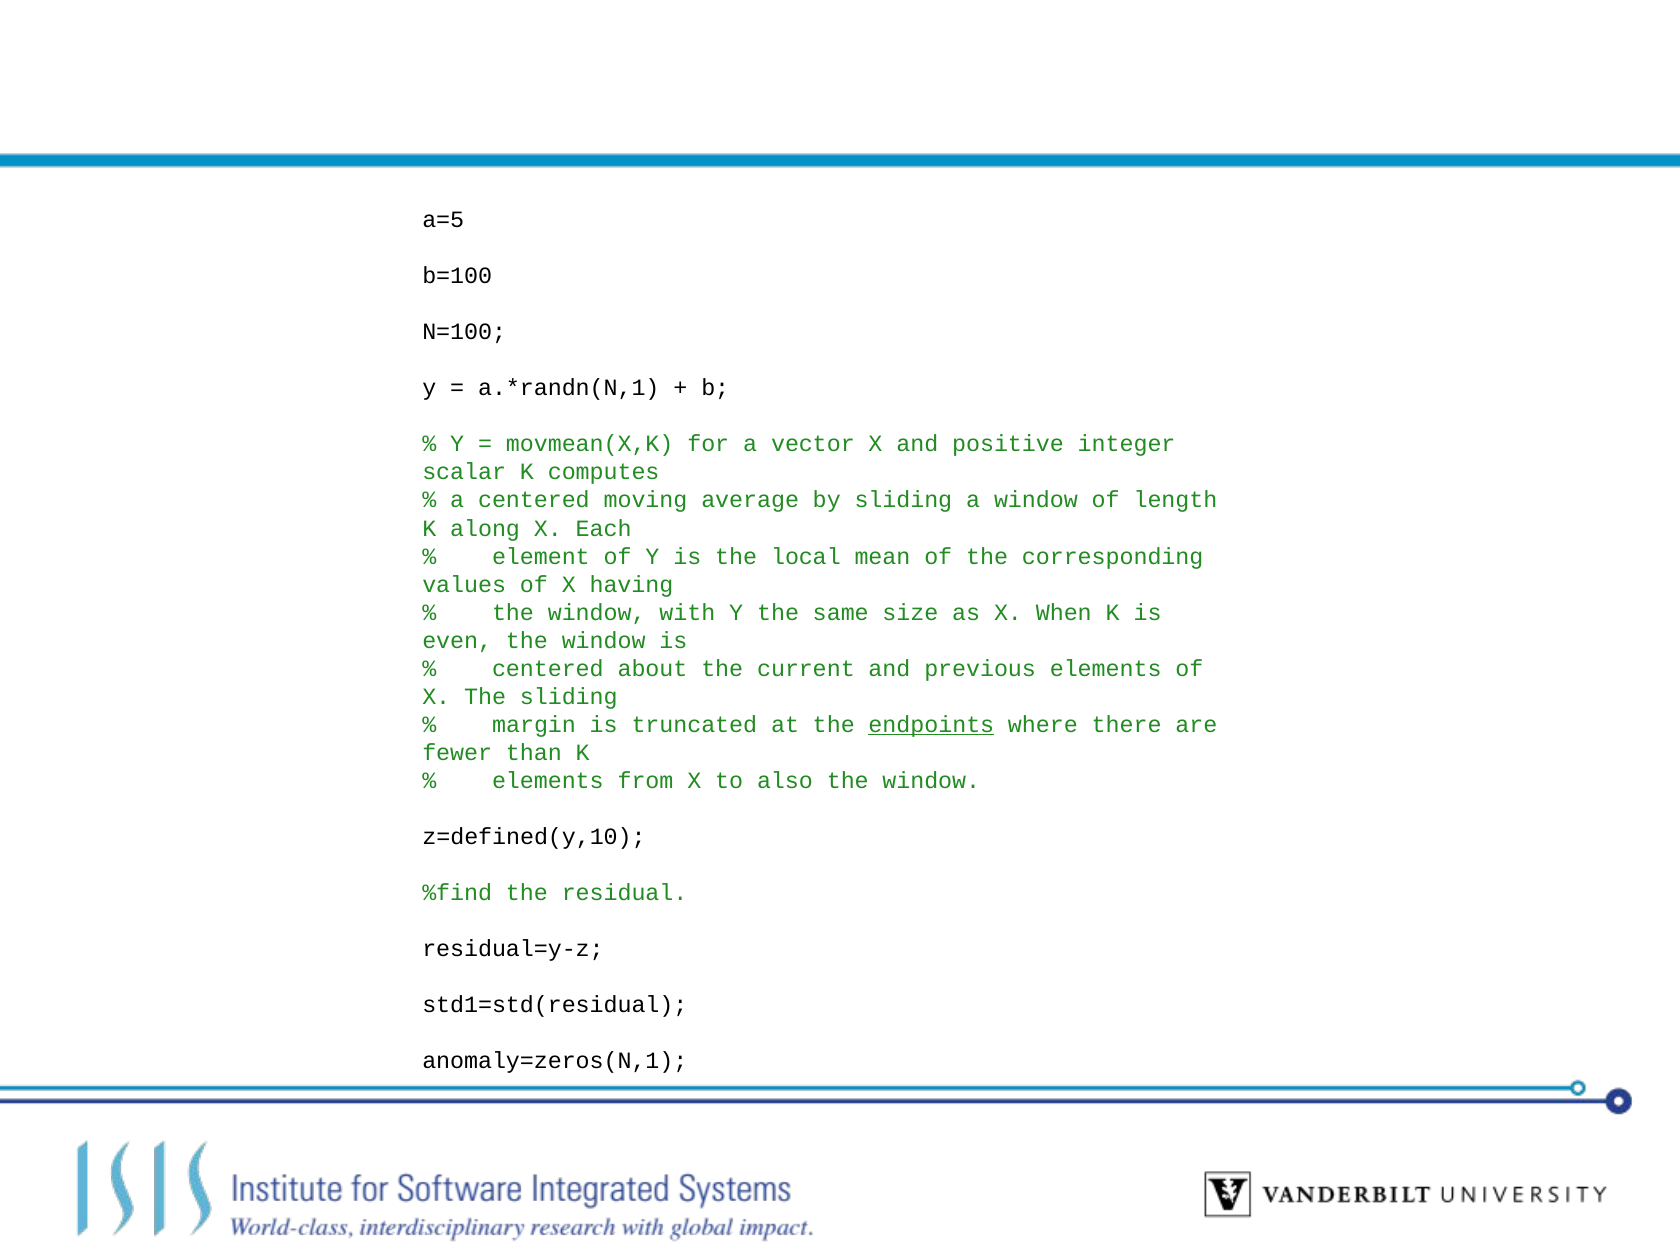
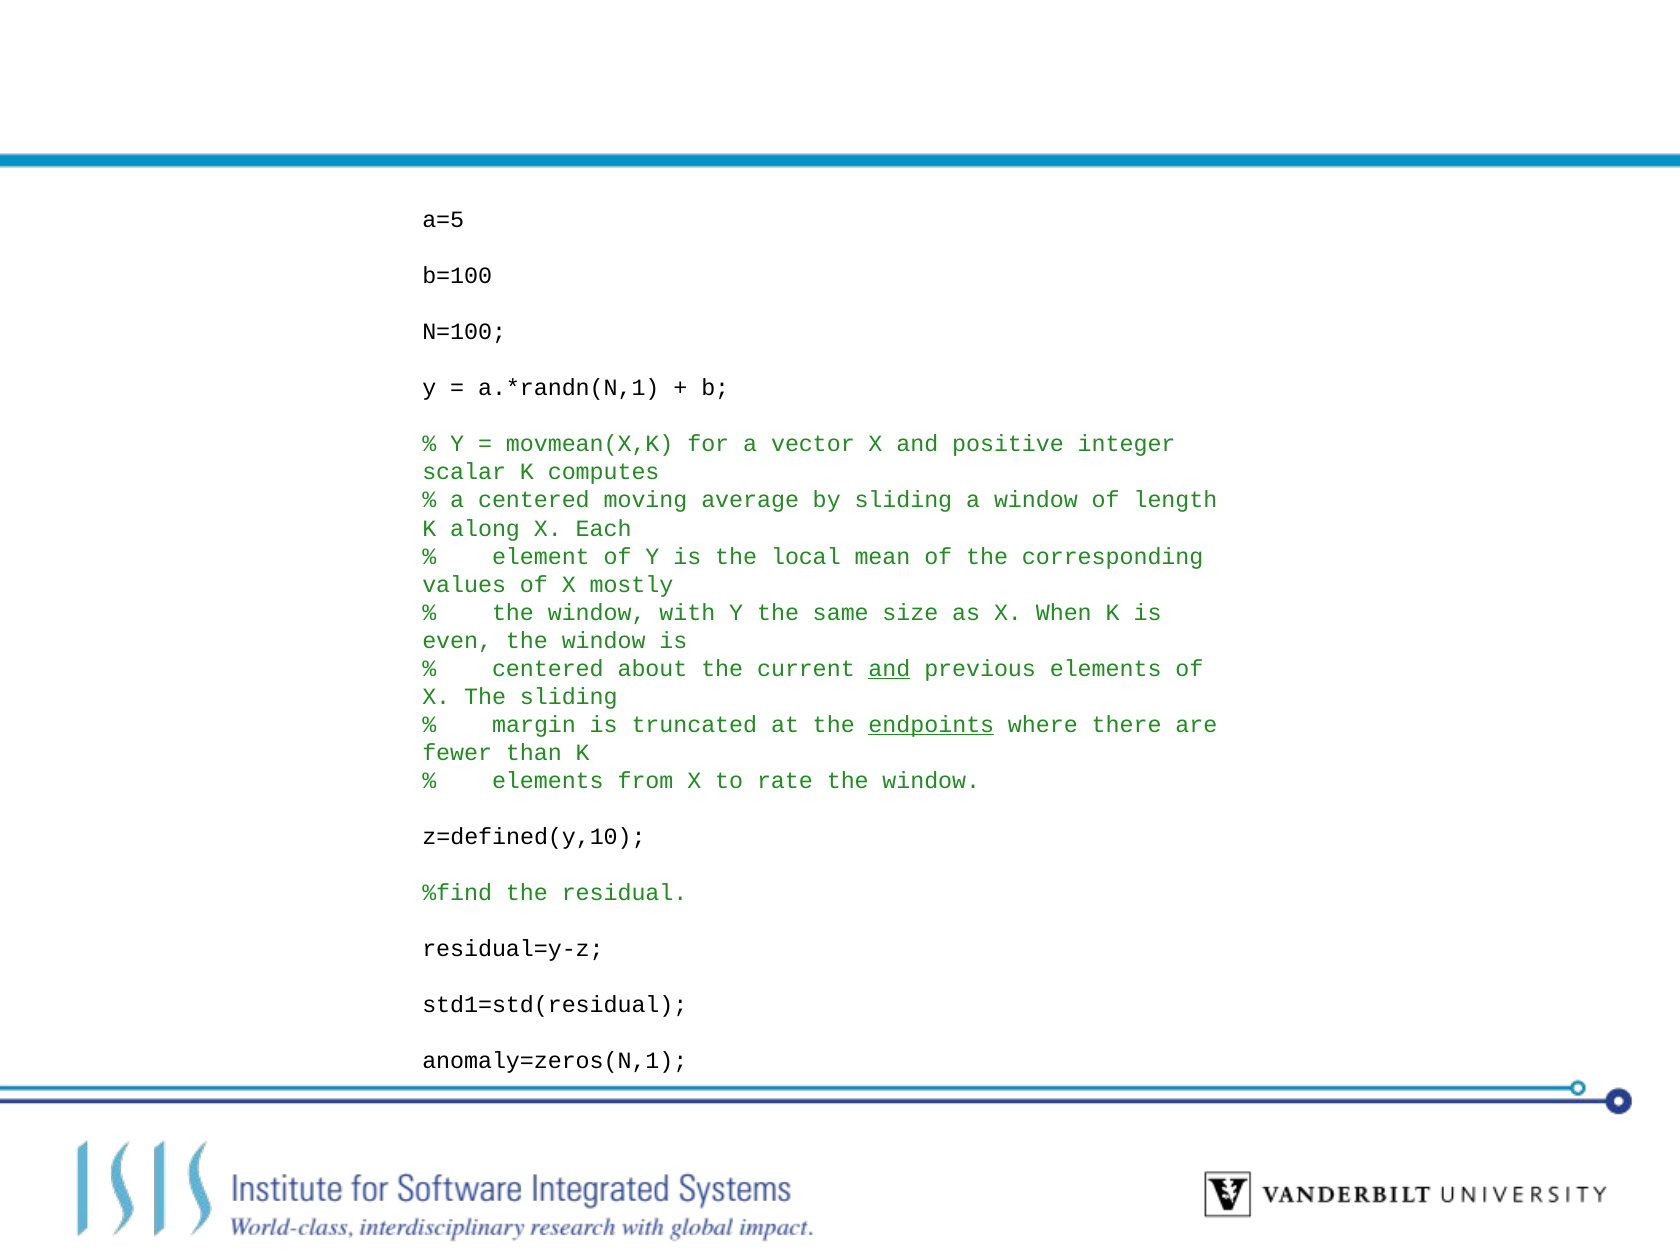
having: having -> mostly
and at (889, 669) underline: none -> present
also: also -> rate
